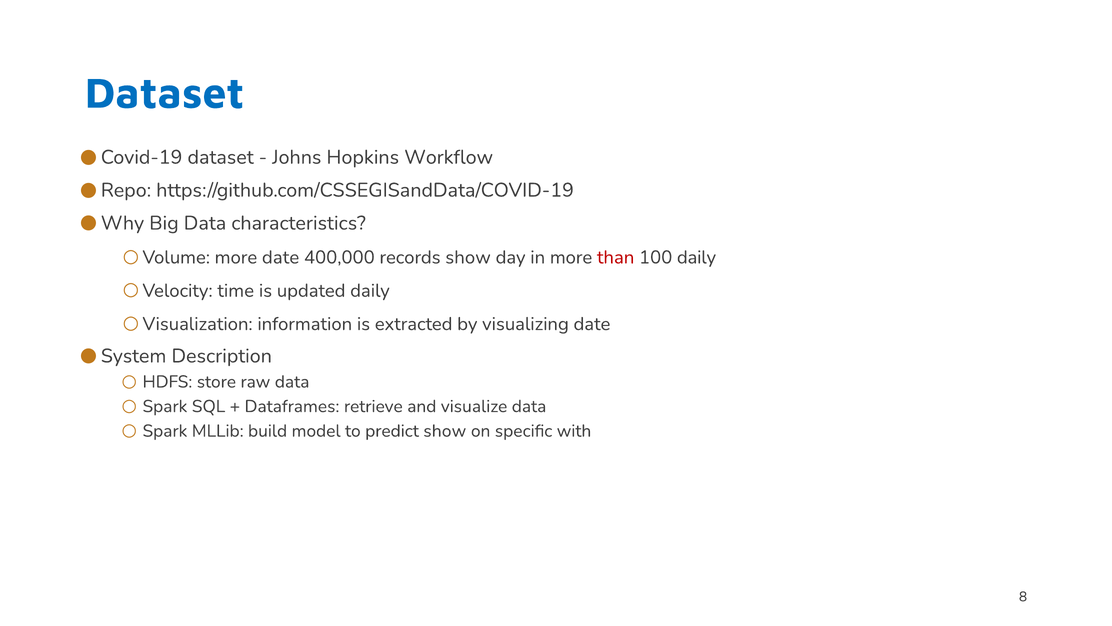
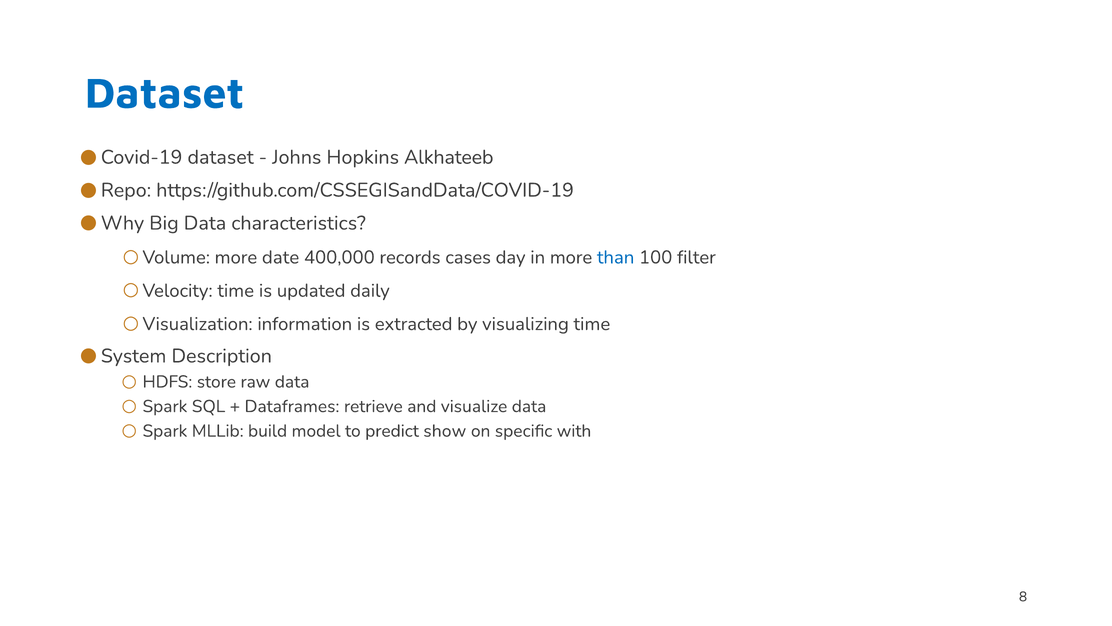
Workflow: Workflow -> Alkhateeb
records show: show -> cases
than colour: red -> blue
100 daily: daily -> filter
visualizing date: date -> time
